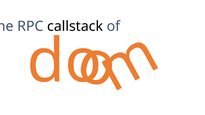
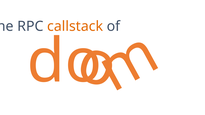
callstack colour: black -> orange
